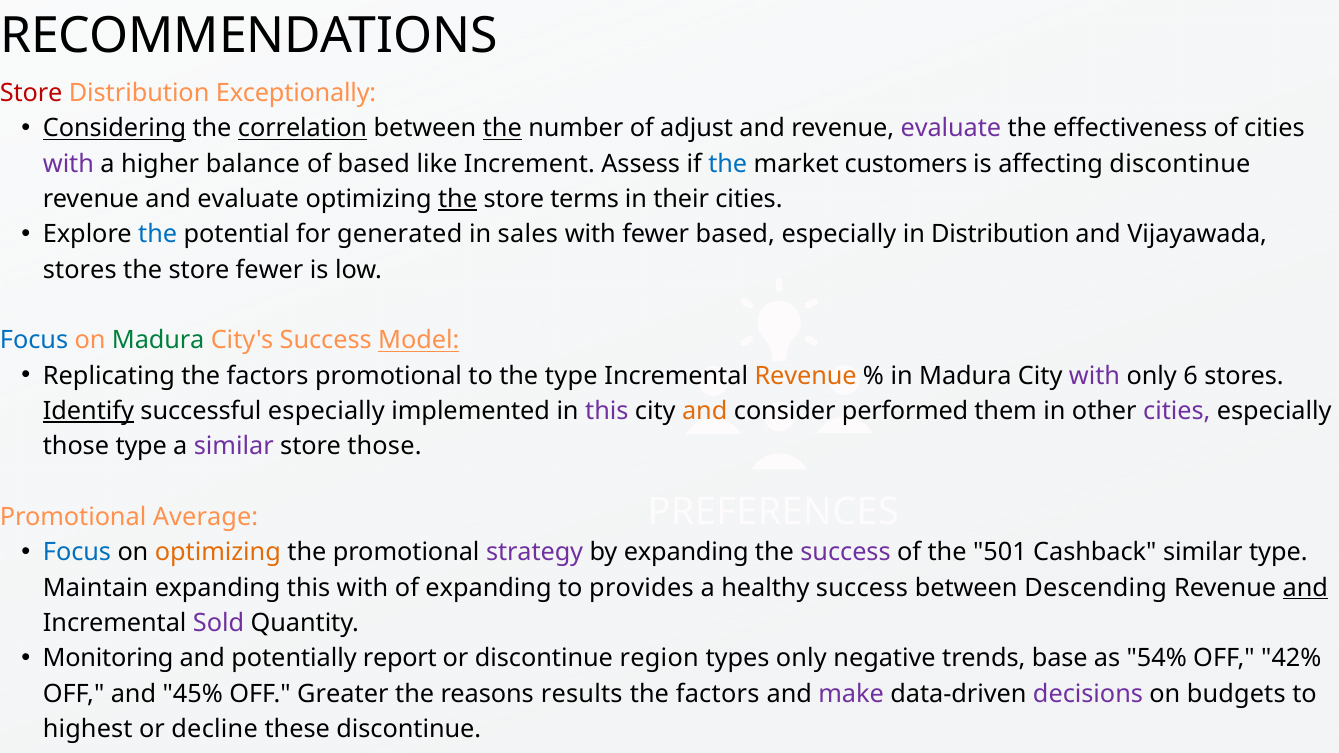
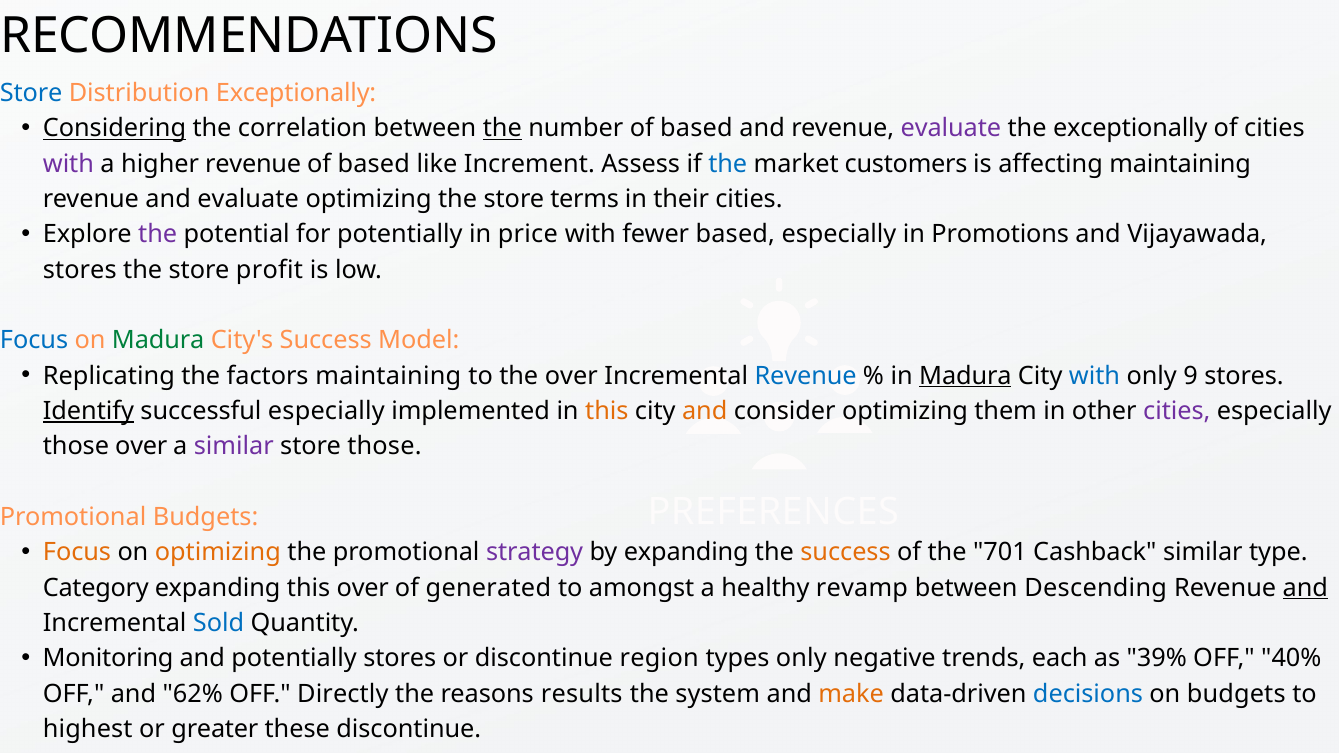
Store at (31, 93) colour: red -> blue
correlation underline: present -> none
number of adjust: adjust -> based
the effectiveness: effectiveness -> exceptionally
higher balance: balance -> revenue
affecting discontinue: discontinue -> maintaining
the at (458, 199) underline: present -> none
the at (158, 234) colour: blue -> purple
for generated: generated -> potentially
sales: sales -> price
in Distribution: Distribution -> Promotions
store fewer: fewer -> profit
Model underline: present -> none
factors promotional: promotional -> maintaining
the type: type -> over
Revenue at (806, 376) colour: orange -> blue
Madura at (965, 376) underline: none -> present
with at (1094, 376) colour: purple -> blue
6: 6 -> 9
this at (607, 411) colour: purple -> orange
consider performed: performed -> optimizing
those type: type -> over
Promotional Average: Average -> Budgets
Focus at (77, 553) colour: blue -> orange
success at (846, 553) colour: purple -> orange
501: 501 -> 701
Maintain: Maintain -> Category
this with: with -> over
of expanding: expanding -> generated
provides: provides -> amongst
healthy success: success -> revamp
Sold colour: purple -> blue
potentially report: report -> stores
base: base -> each
54%: 54% -> 39%
42%: 42% -> 40%
45%: 45% -> 62%
Greater: Greater -> Directly
factors at (718, 694): factors -> system
make colour: purple -> orange
decisions colour: purple -> blue
decline: decline -> greater
